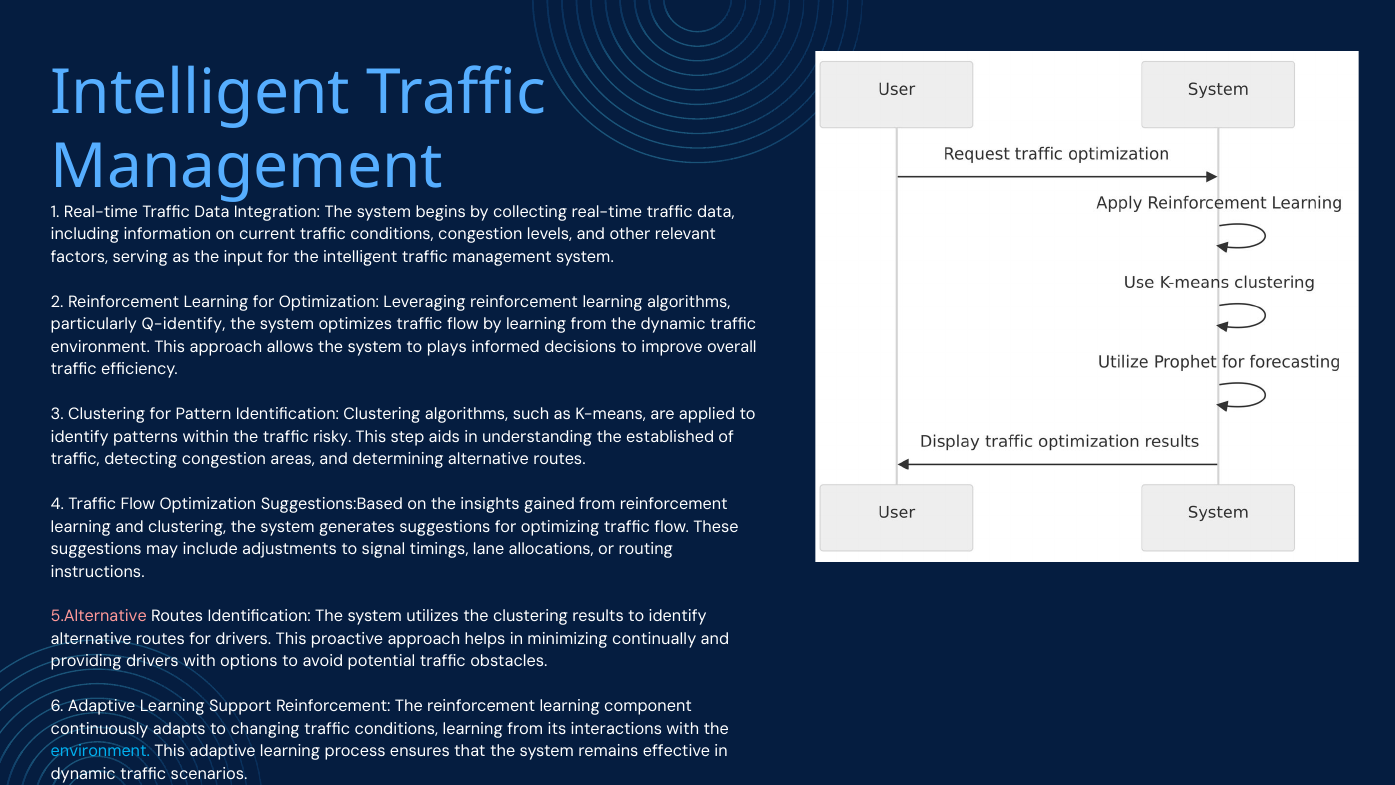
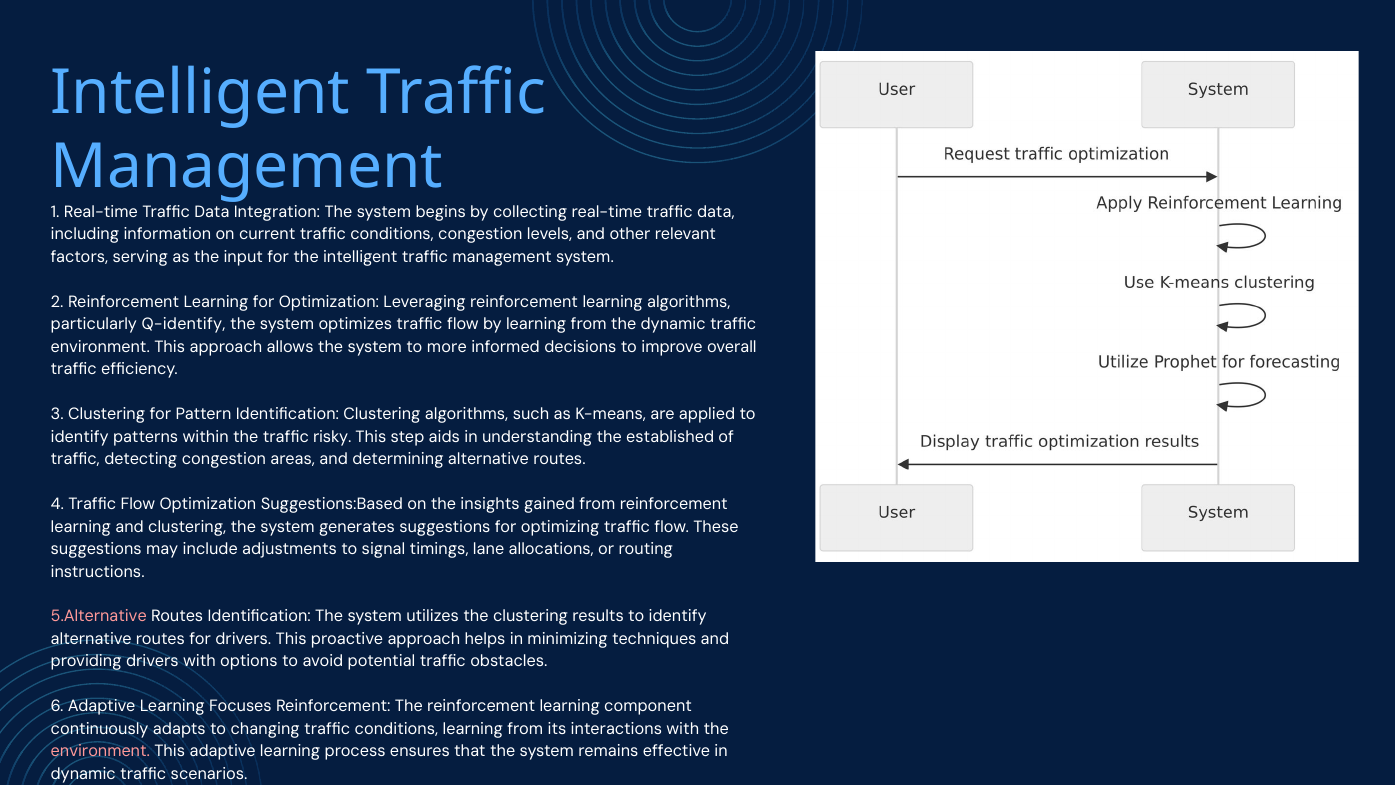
plays: plays -> more
continually: continually -> techniques
Support: Support -> Focuses
environment at (100, 751) colour: light blue -> pink
